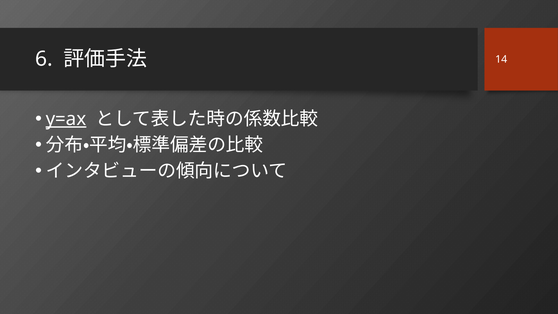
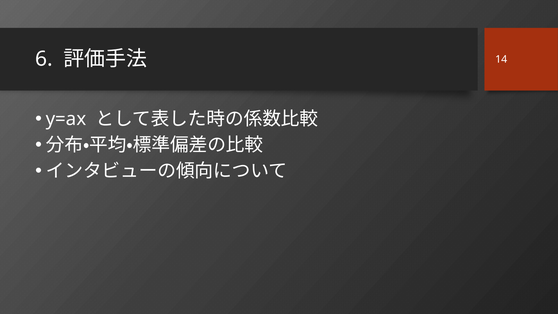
y=ax underline: present -> none
